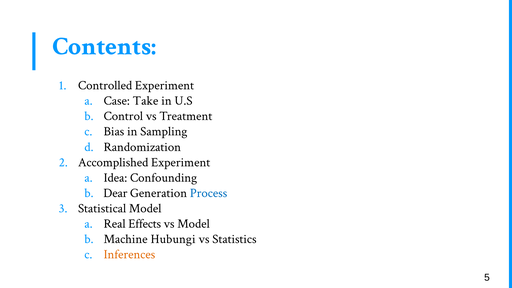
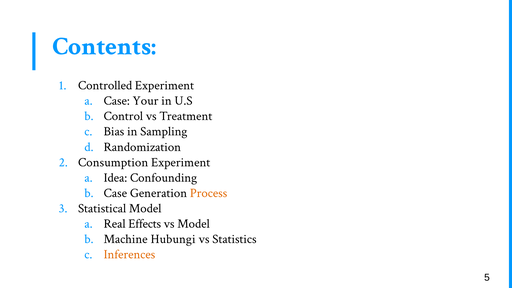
Take: Take -> Your
Accomplished: Accomplished -> Consumption
Dear at (115, 193): Dear -> Case
Process colour: blue -> orange
